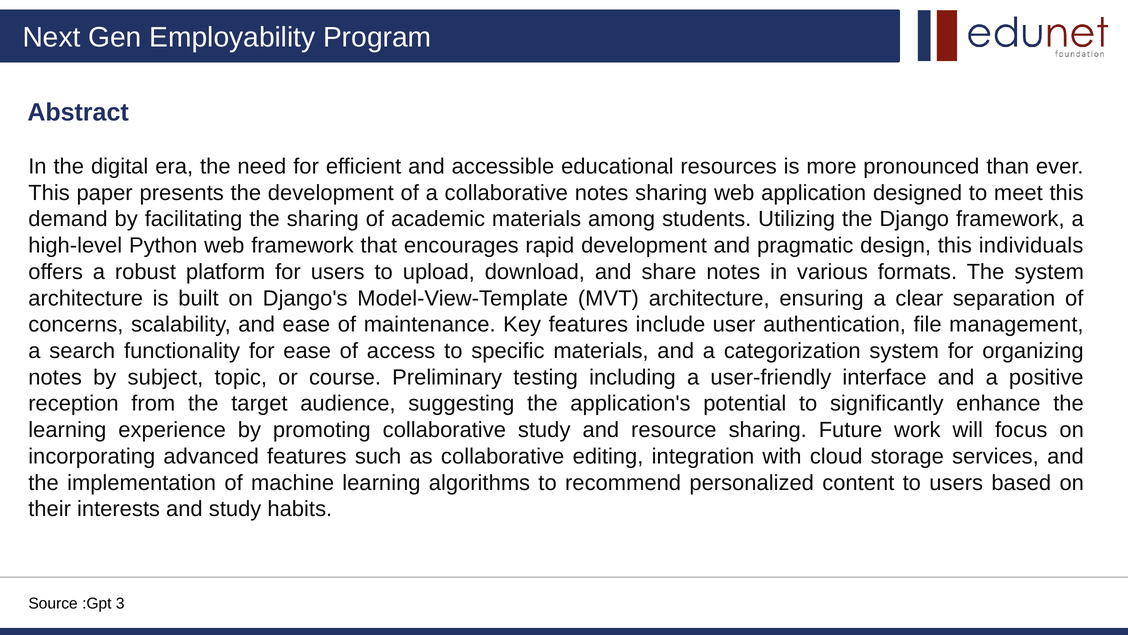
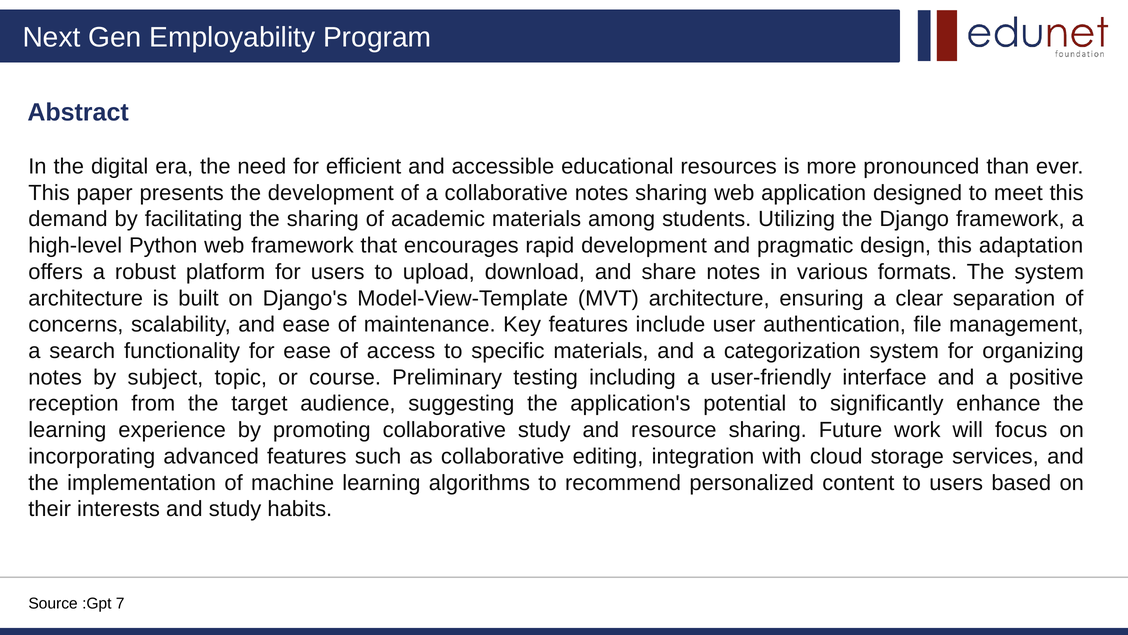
individuals: individuals -> adaptation
3: 3 -> 7
